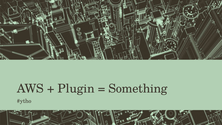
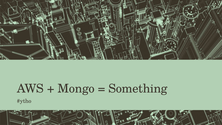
Plugin: Plugin -> Mongo
